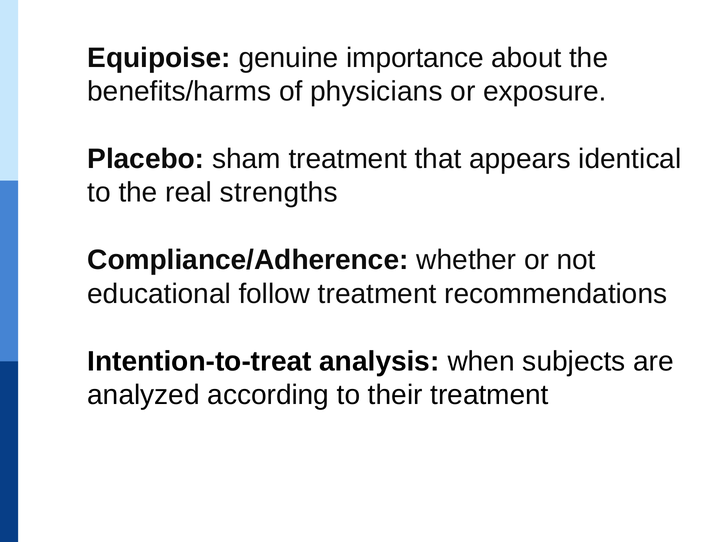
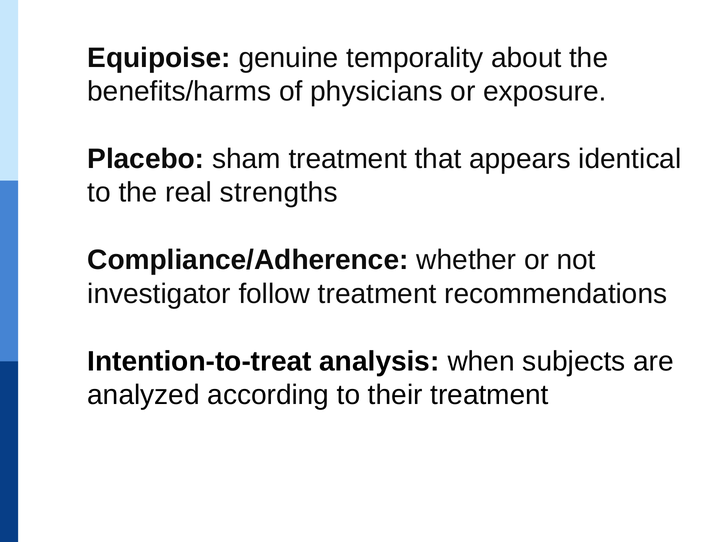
importance: importance -> temporality
educational: educational -> investigator
